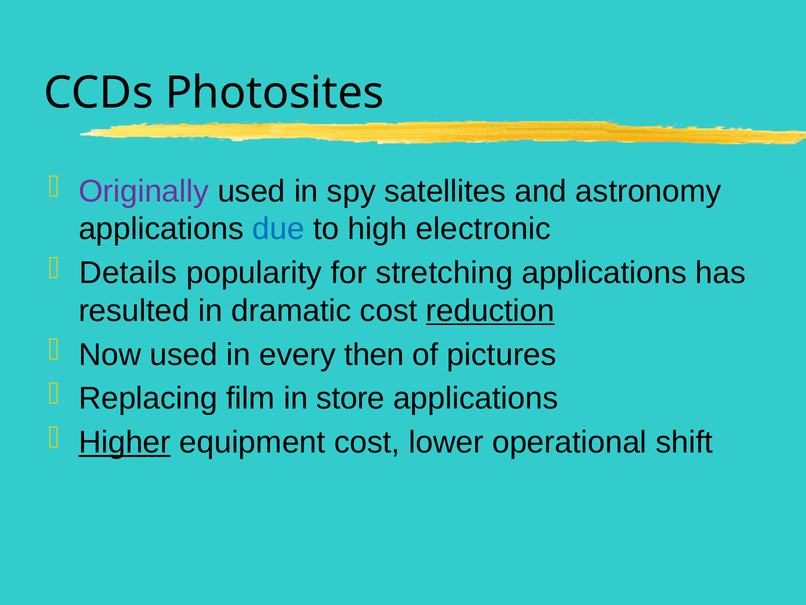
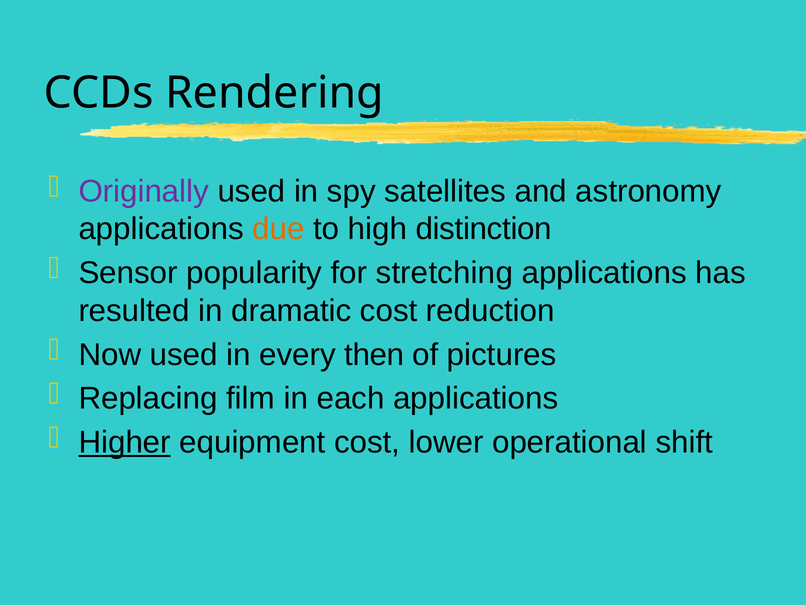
Photosites: Photosites -> Rendering
due colour: blue -> orange
electronic: electronic -> distinction
Details: Details -> Sensor
reduction underline: present -> none
store: store -> each
